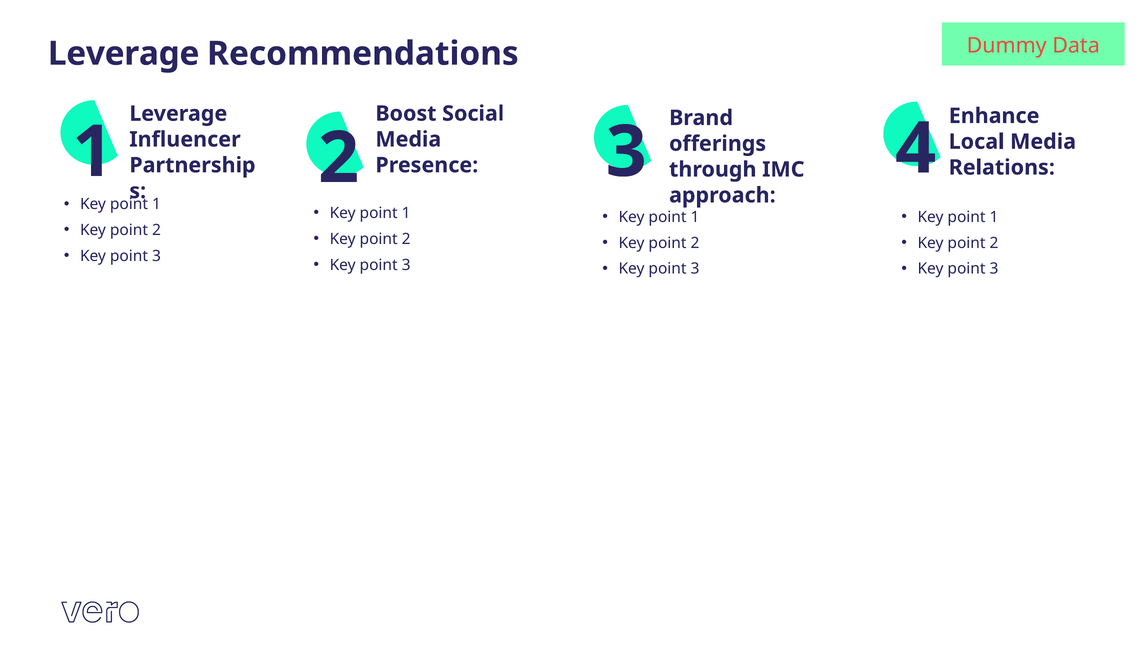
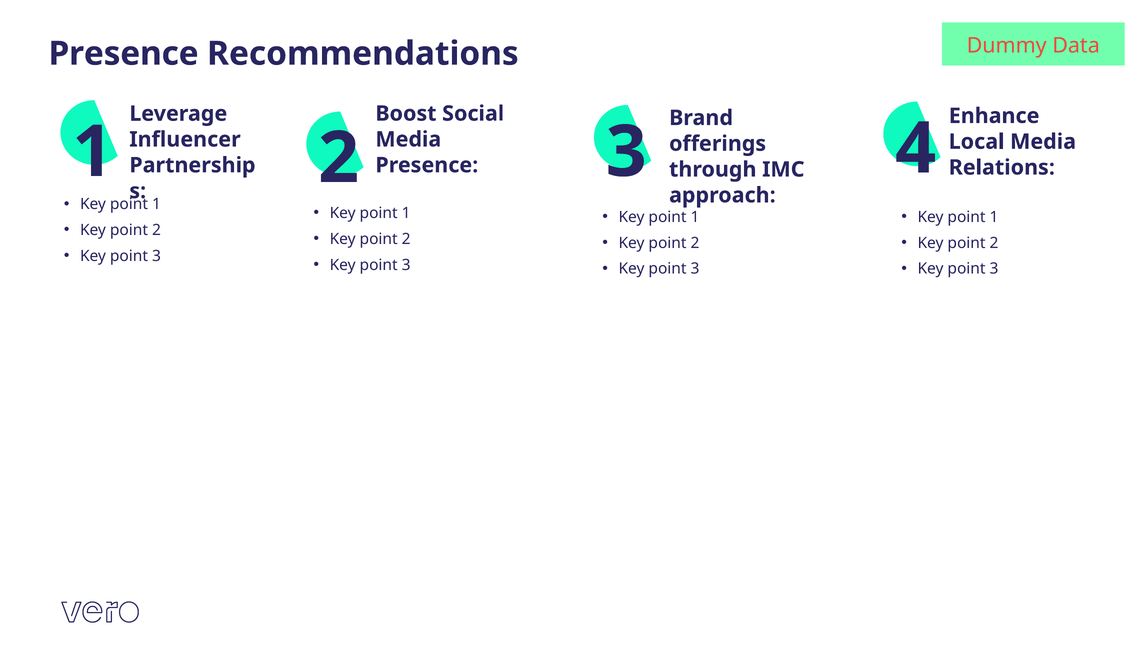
Leverage at (124, 54): Leverage -> Presence
